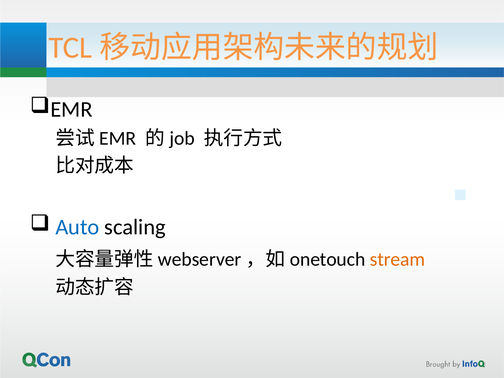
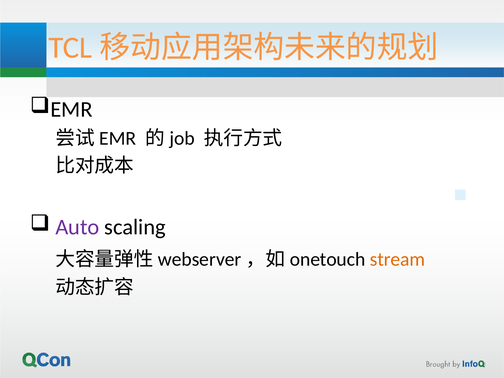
Auto colour: blue -> purple
